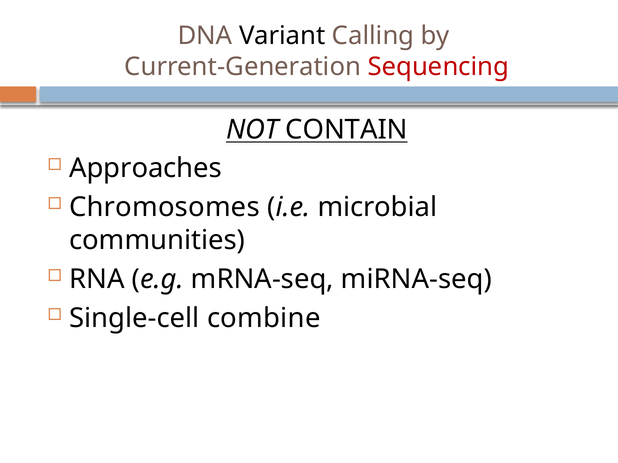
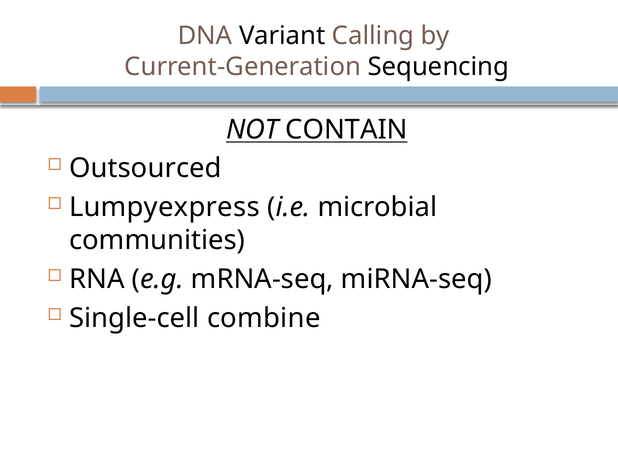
Sequencing colour: red -> black
Approaches: Approaches -> Outsourced
Chromosomes: Chromosomes -> Lumpyexpress
